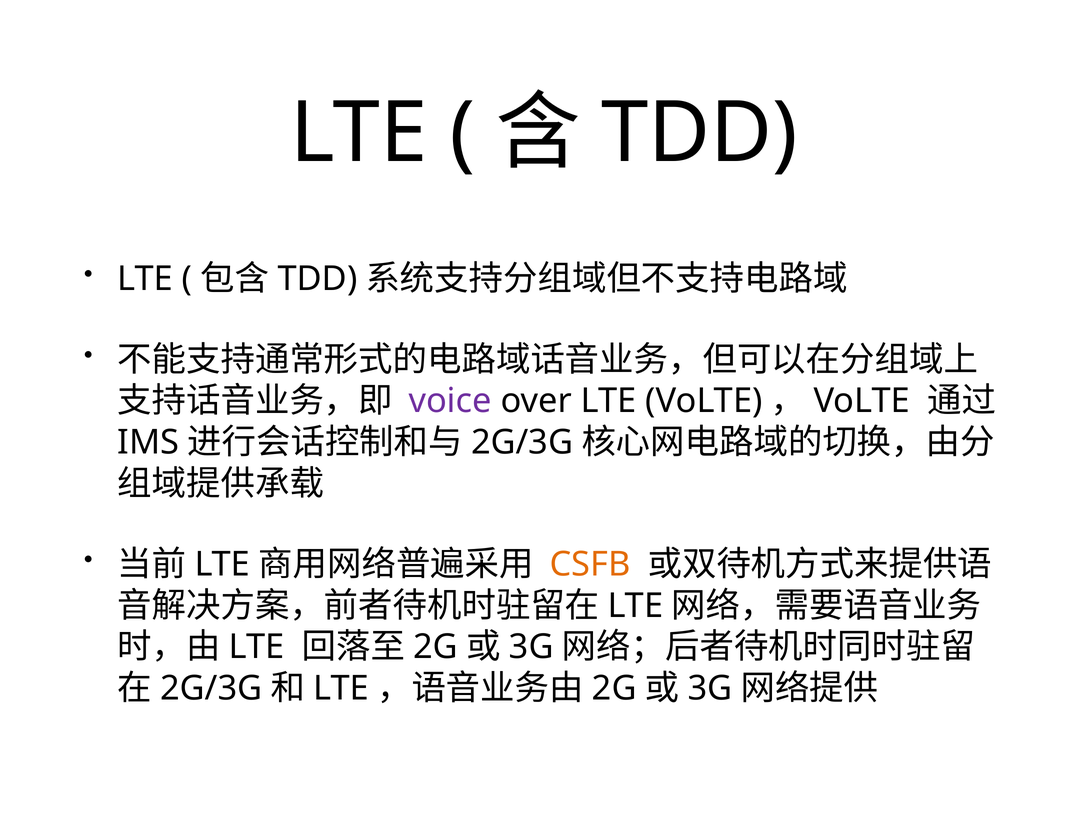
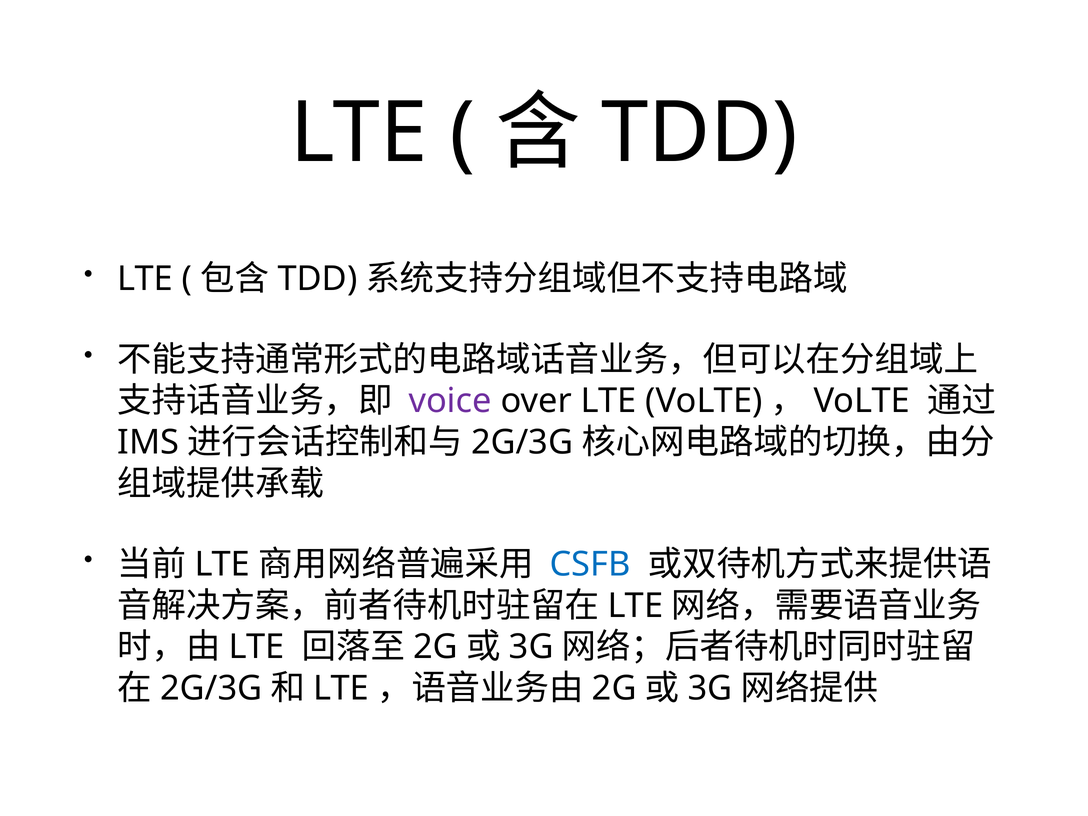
CSFB colour: orange -> blue
